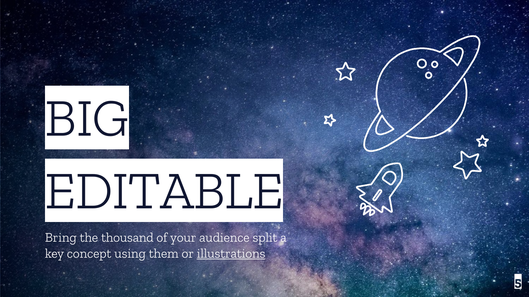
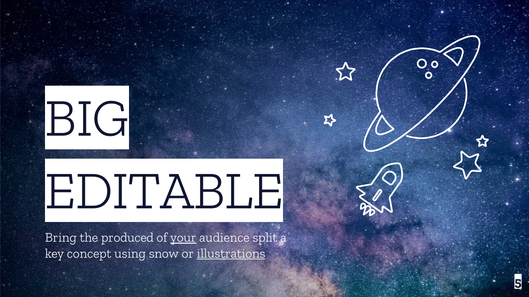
thousand: thousand -> produced
your underline: none -> present
them: them -> snow
